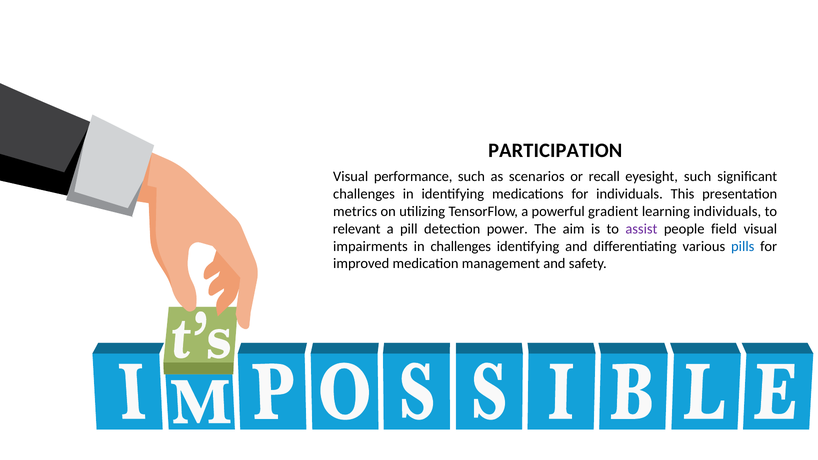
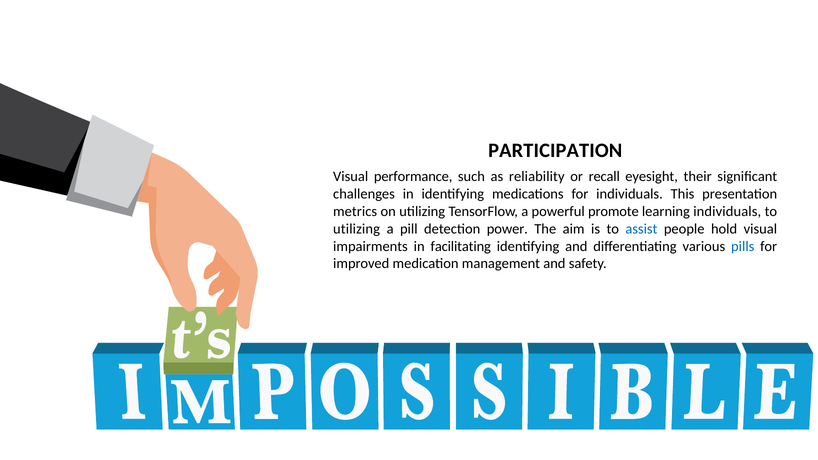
scenarios: scenarios -> reliability
eyesight such: such -> their
gradient: gradient -> promote
relevant at (357, 229): relevant -> utilizing
assist colour: purple -> blue
field: field -> hold
in challenges: challenges -> facilitating
